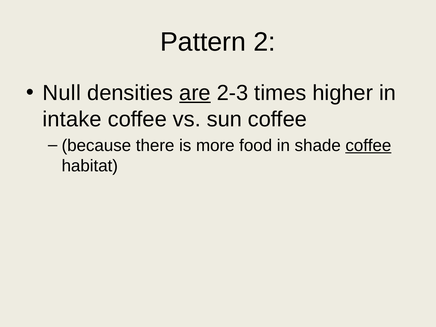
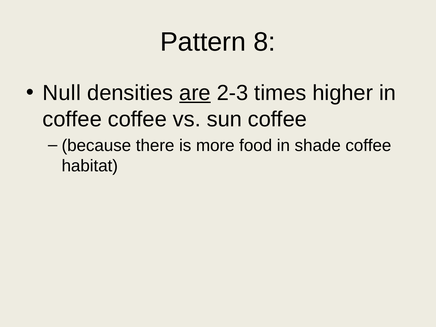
2: 2 -> 8
intake at (72, 119): intake -> coffee
coffee at (368, 146) underline: present -> none
